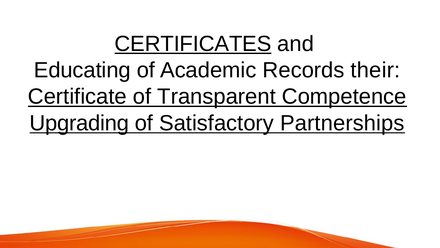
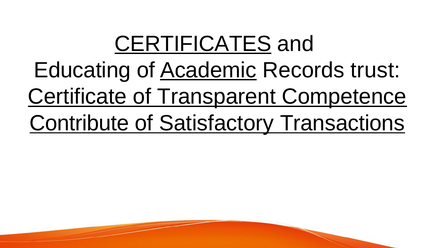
Academic underline: none -> present
their: their -> trust
Upgrading: Upgrading -> Contribute
Partnerships: Partnerships -> Transactions
